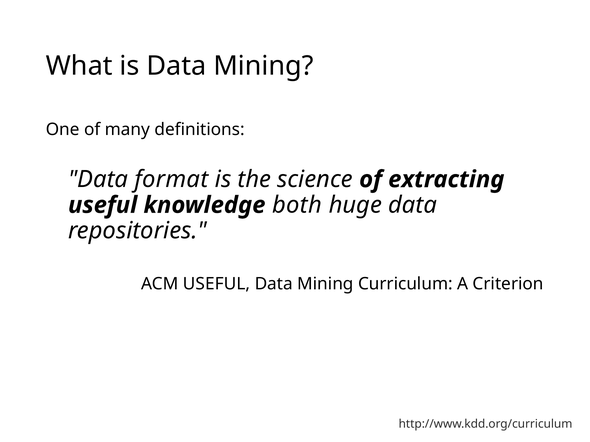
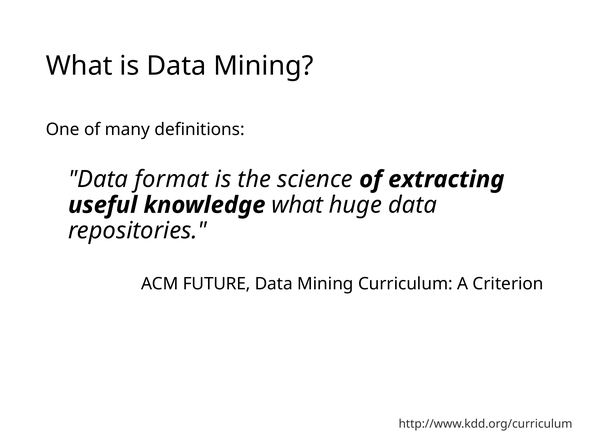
knowledge both: both -> what
ACM USEFUL: USEFUL -> FUTURE
